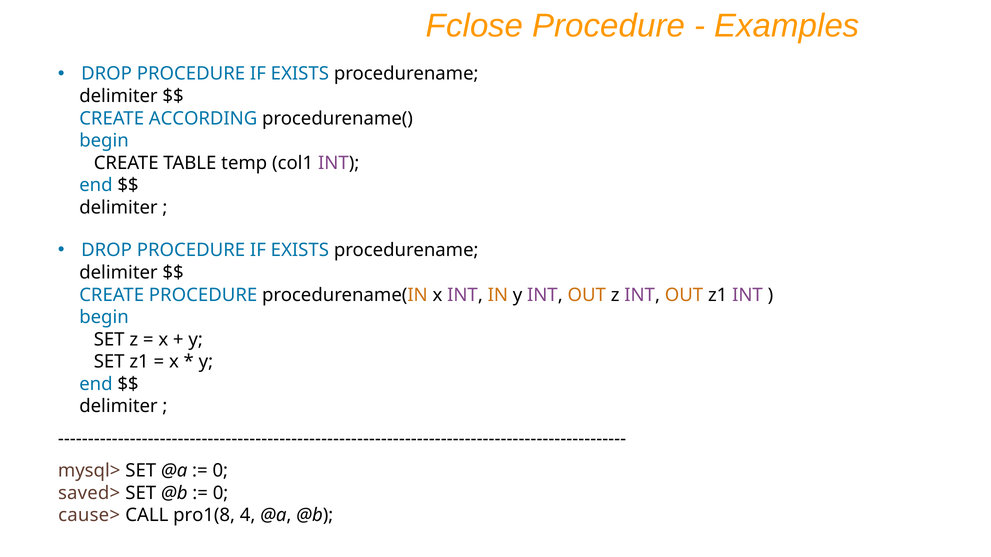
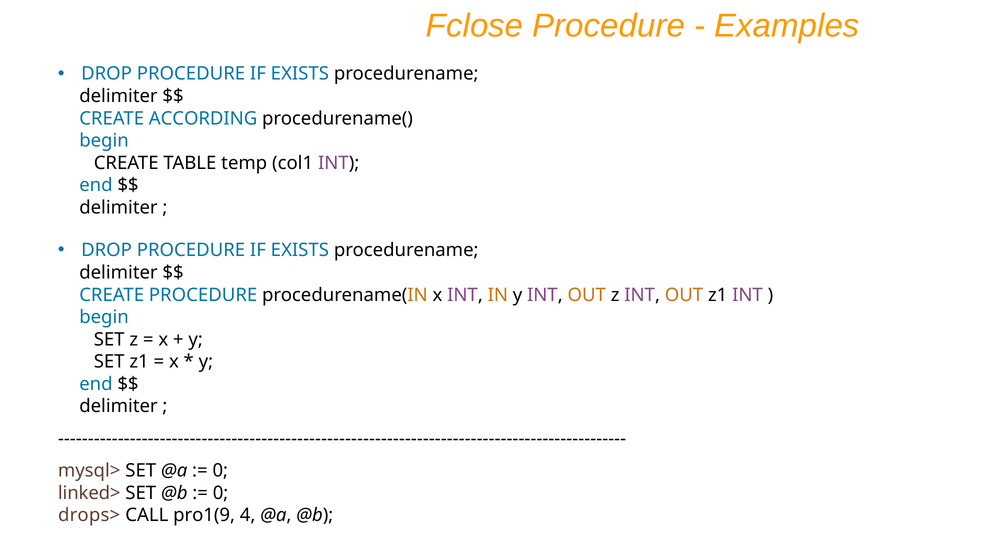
saved>: saved> -> linked>
cause>: cause> -> drops>
pro1(8: pro1(8 -> pro1(9
